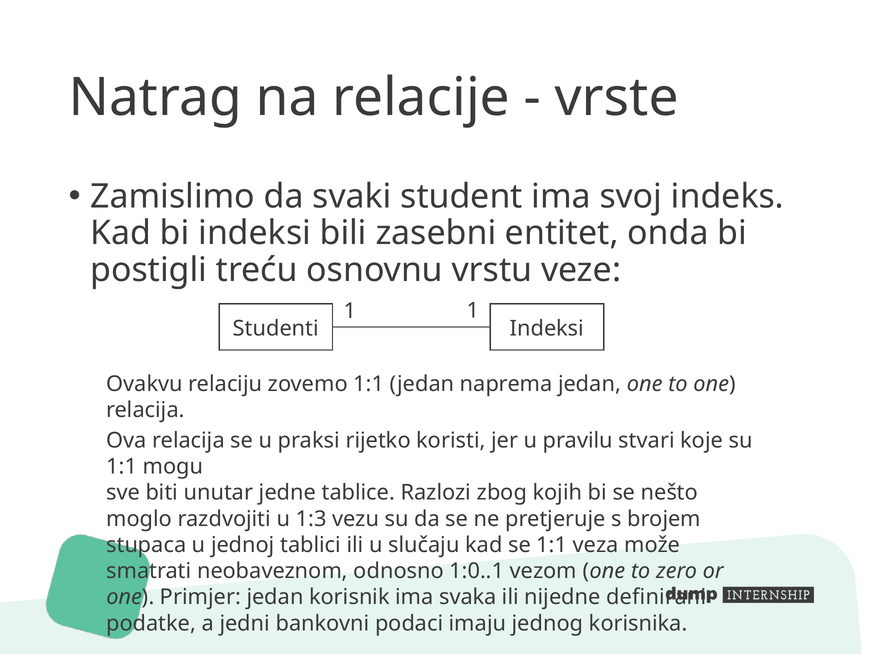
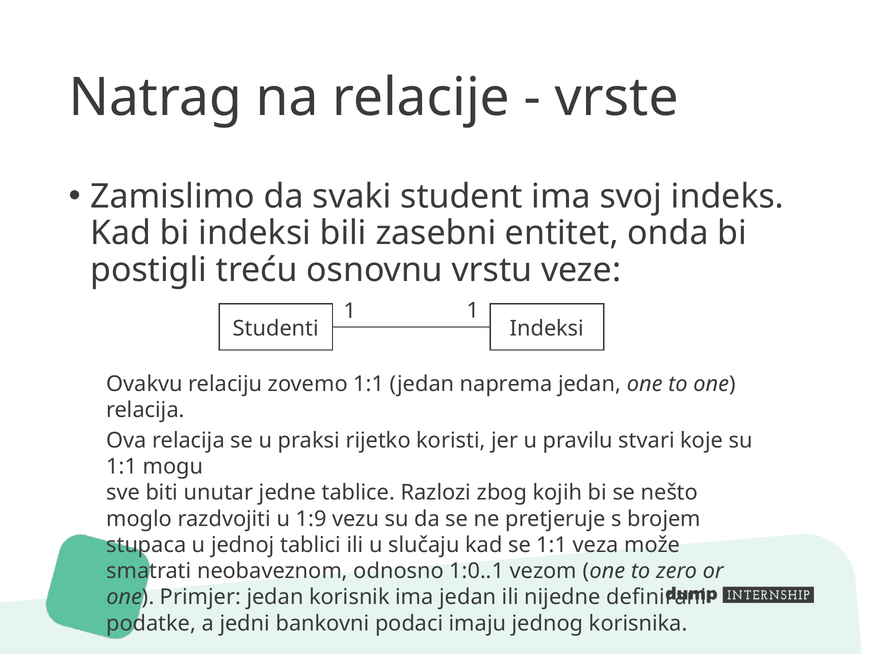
1:3: 1:3 -> 1:9
ima svaka: svaka -> jedan
